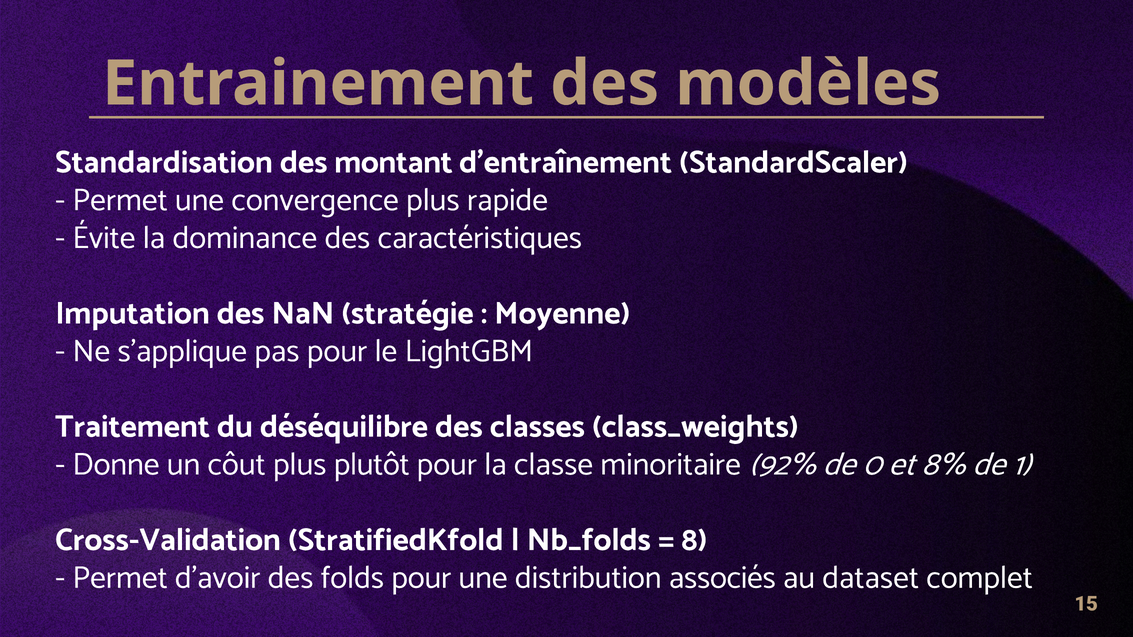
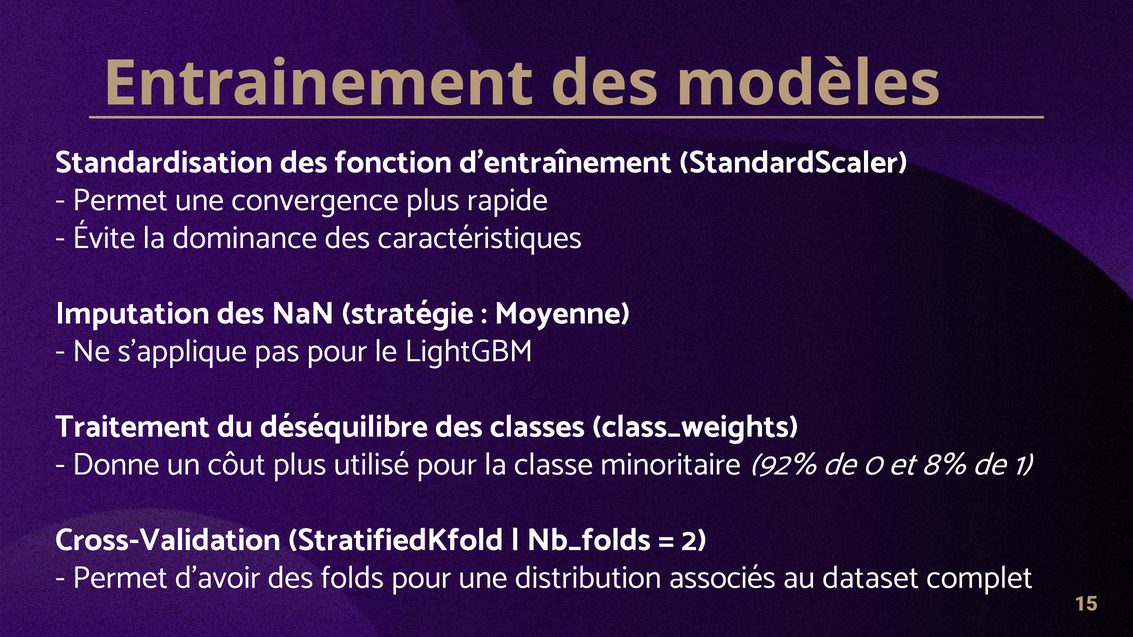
montant: montant -> fonction
plutôt: plutôt -> utilisé
8: 8 -> 2
